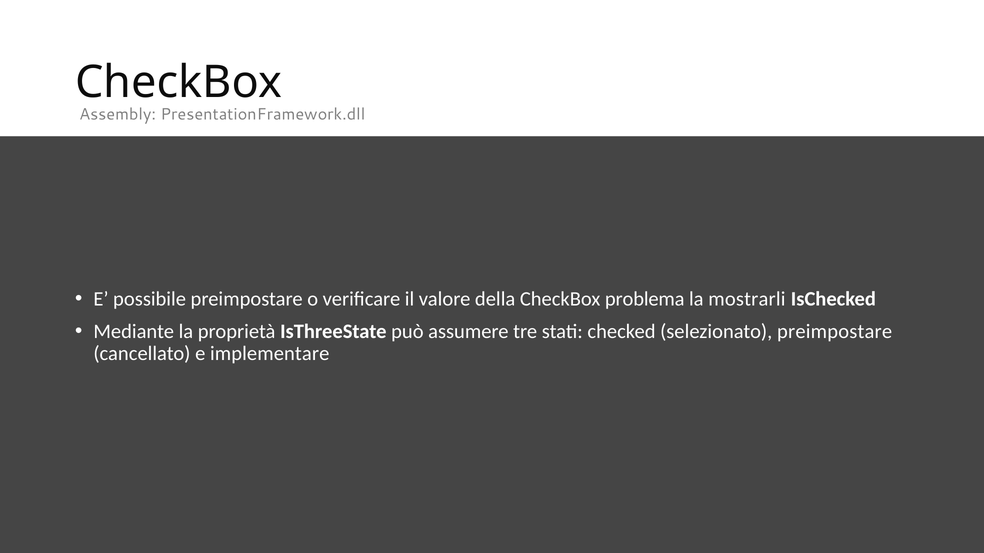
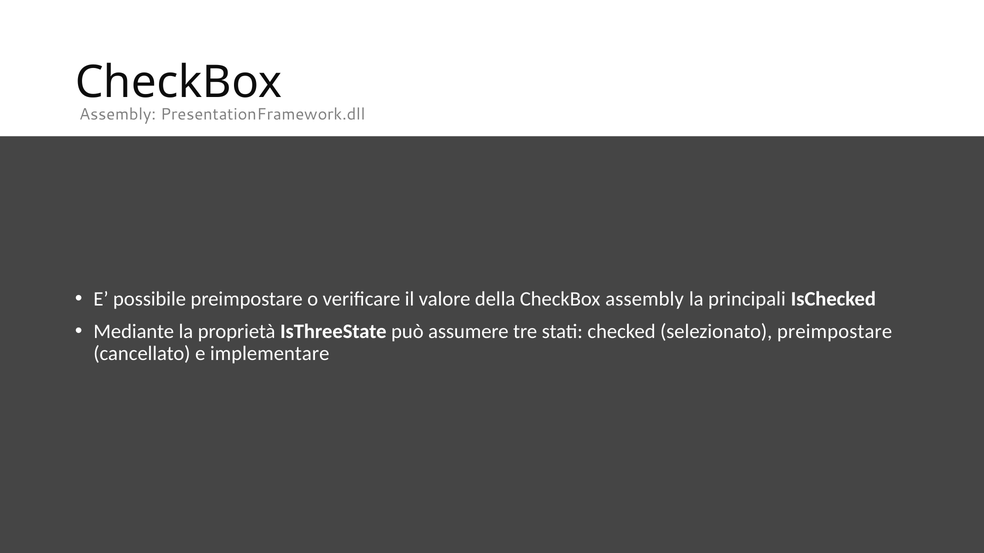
CheckBox problema: problema -> assembly
mostrarli: mostrarli -> principali
